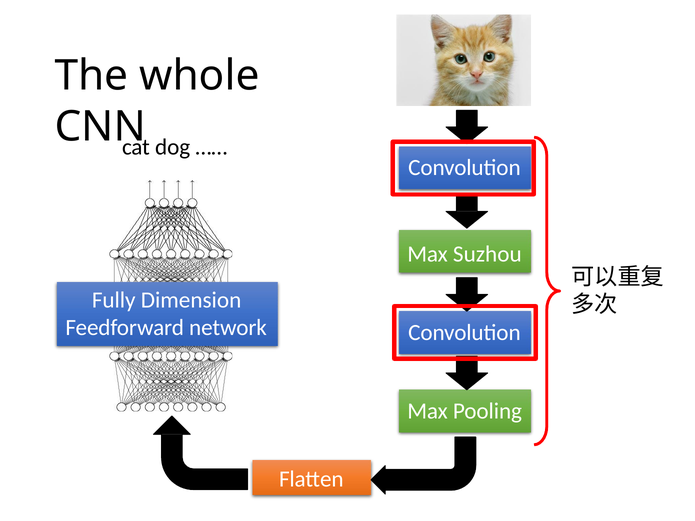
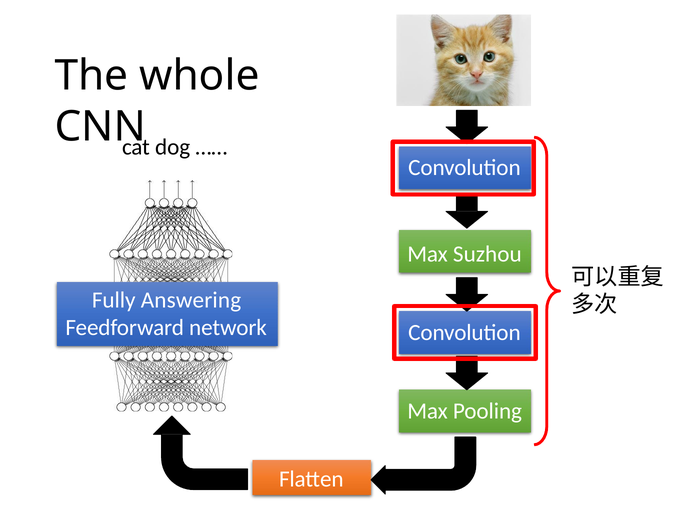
Dimension: Dimension -> Answering
